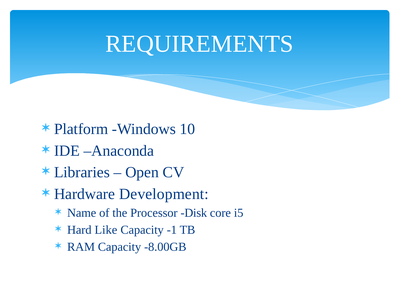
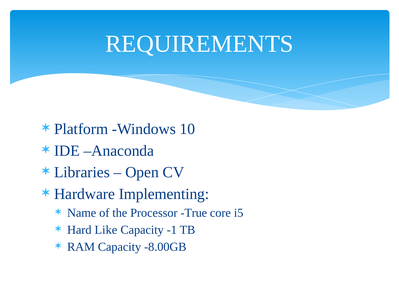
Development: Development -> Implementing
Disk: Disk -> True
